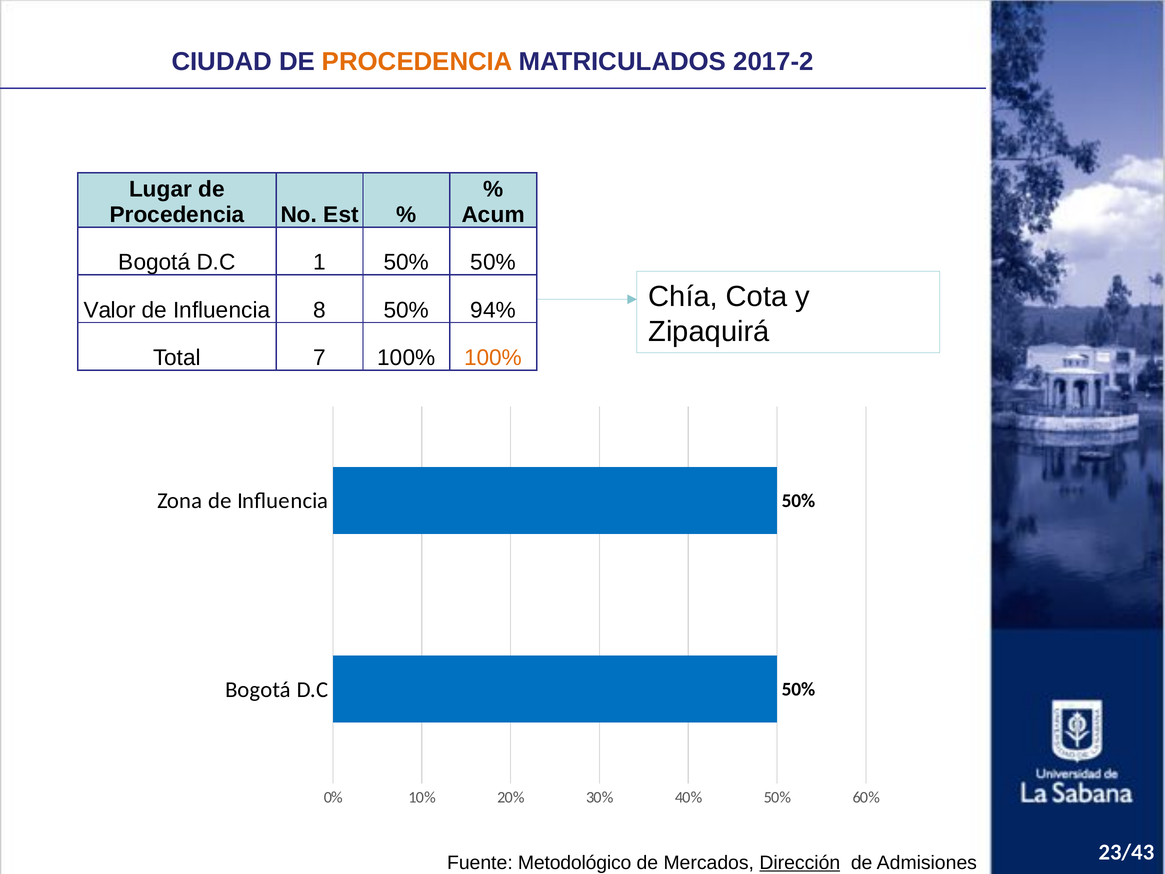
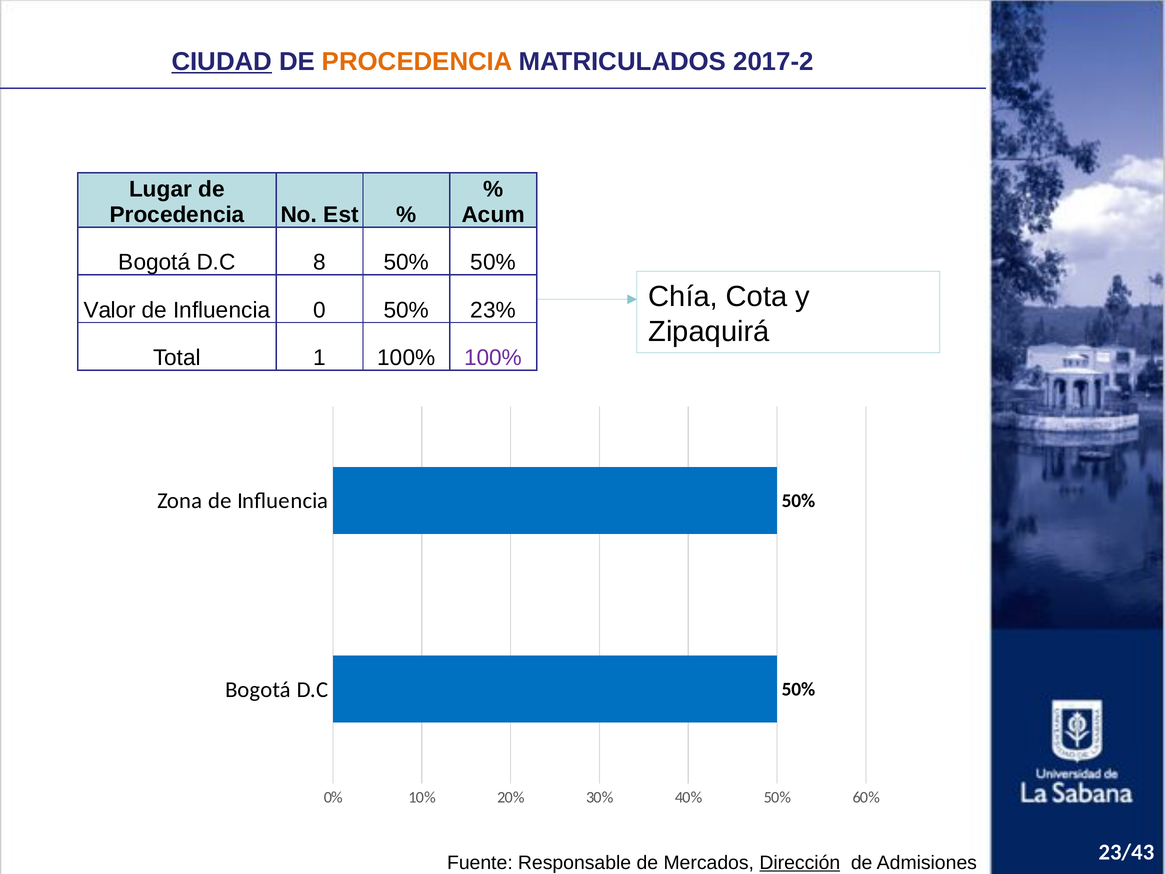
CIUDAD underline: none -> present
1: 1 -> 8
8: 8 -> 0
94%: 94% -> 23%
7: 7 -> 1
100% at (493, 358) colour: orange -> purple
Metodológico: Metodológico -> Responsable
